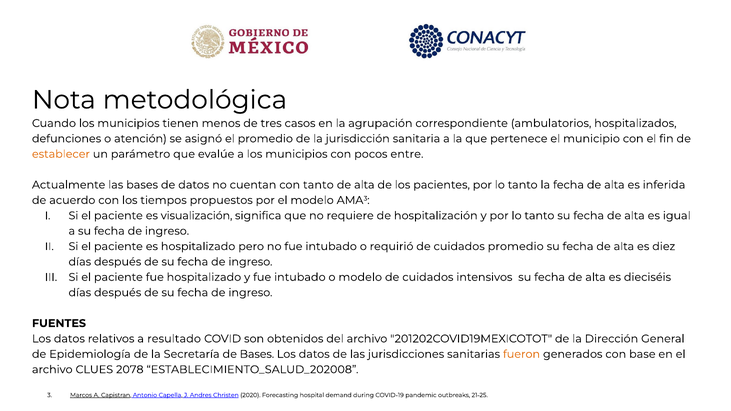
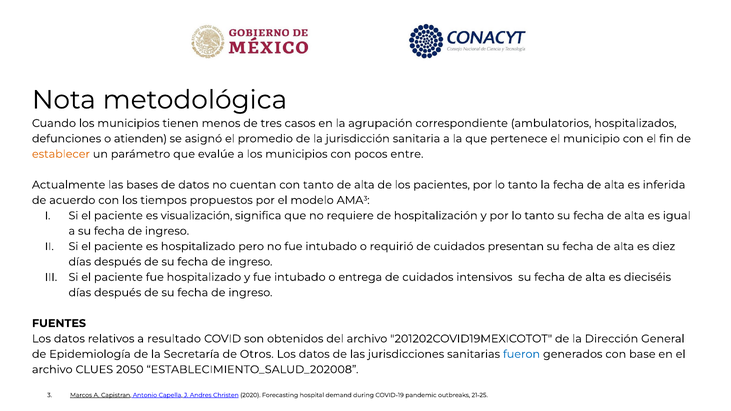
atención: atención -> atienden
cuidados promedio: promedio -> presentan
o modelo: modelo -> entrega
de Bases: Bases -> Otros
fueron colour: orange -> blue
2078: 2078 -> 2050
